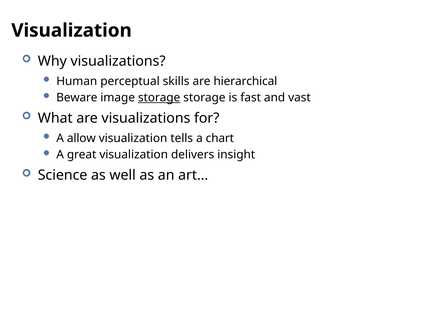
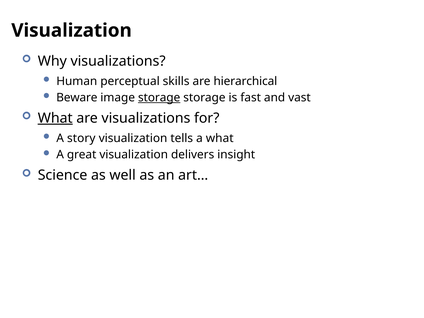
What at (55, 118) underline: none -> present
allow: allow -> story
a chart: chart -> what
